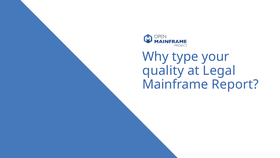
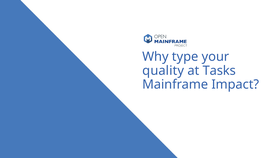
Legal: Legal -> Tasks
Report: Report -> Impact
